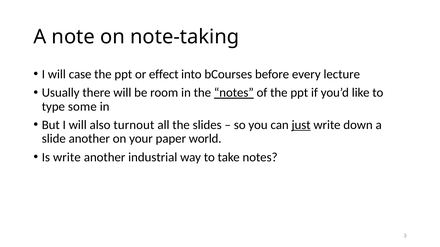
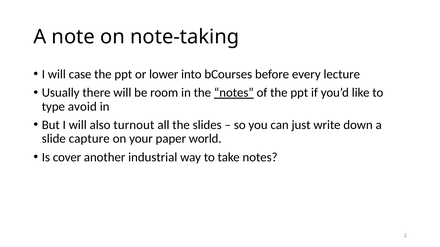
effect: effect -> lower
some: some -> avoid
just underline: present -> none
slide another: another -> capture
Is write: write -> cover
